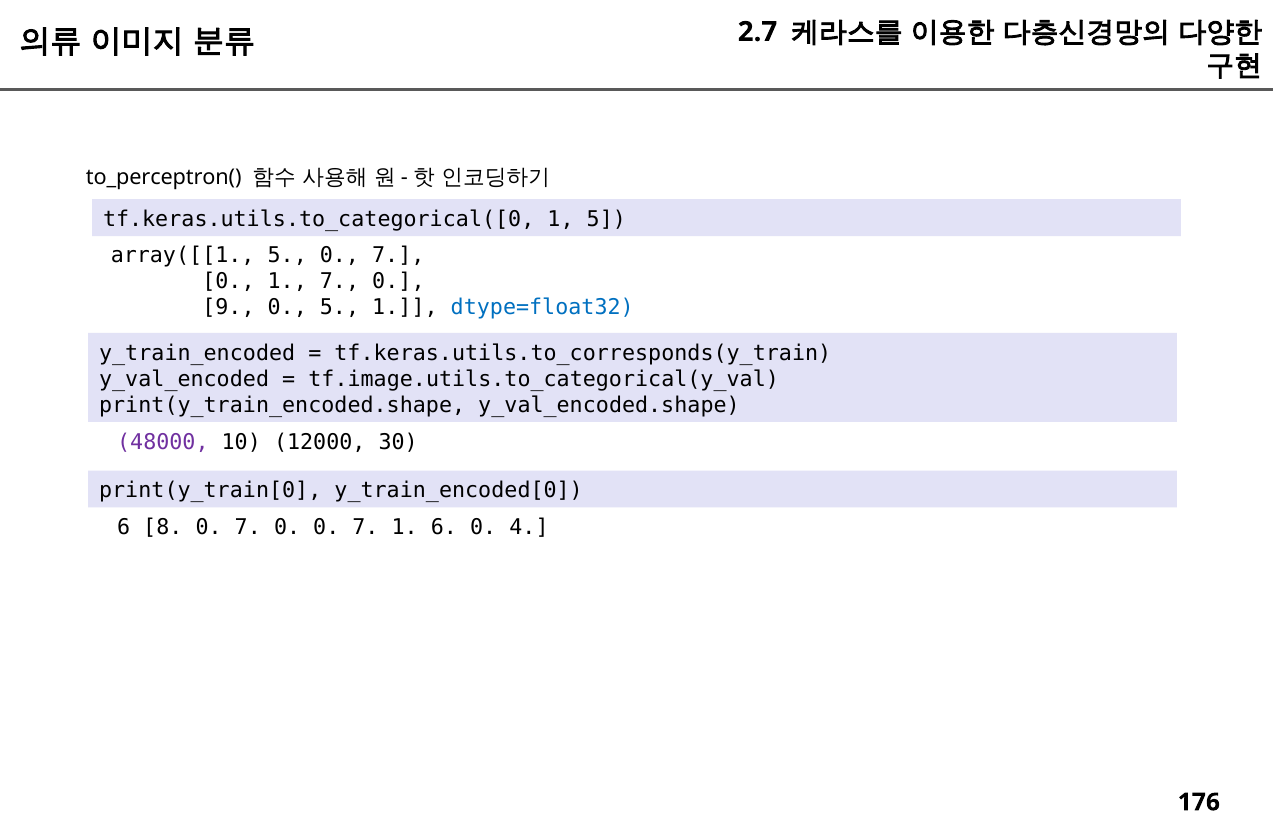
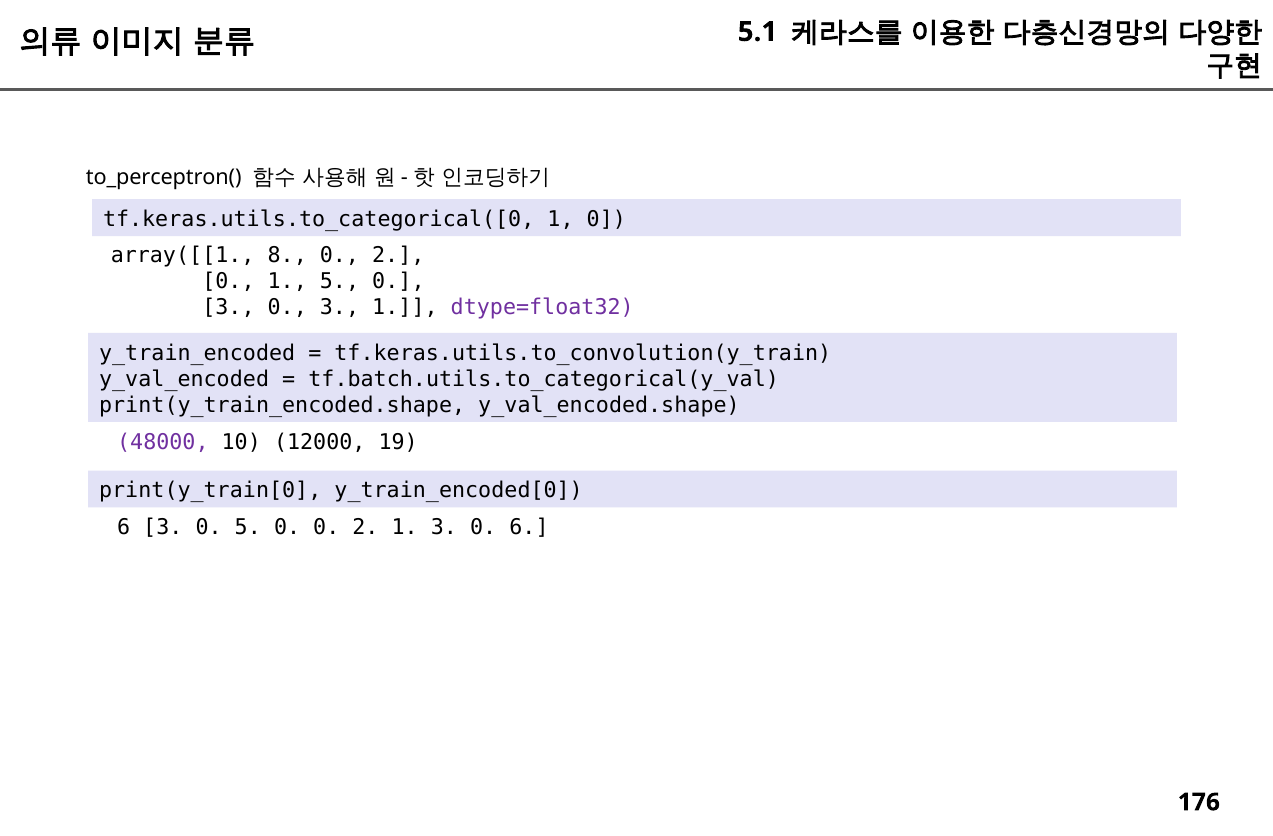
2.7: 2.7 -> 5.1
1 5: 5 -> 0
array([[1 5: 5 -> 8
7 at (398, 255): 7 -> 2
1 7: 7 -> 5
9 at (228, 307): 9 -> 3
5 at (340, 307): 5 -> 3
dtype=float32 colour: blue -> purple
tf.keras.utils.to_corresponds(y_train: tf.keras.utils.to_corresponds(y_train -> tf.keras.utils.to_convolution(y_train
tf.image.utils.to_categorical(y_val: tf.image.utils.to_categorical(y_val -> tf.batch.utils.to_categorical(y_val
30: 30 -> 19
6 8: 8 -> 3
7 at (248, 527): 7 -> 5
0 0 7: 7 -> 2
1 6: 6 -> 3
0 4: 4 -> 6
